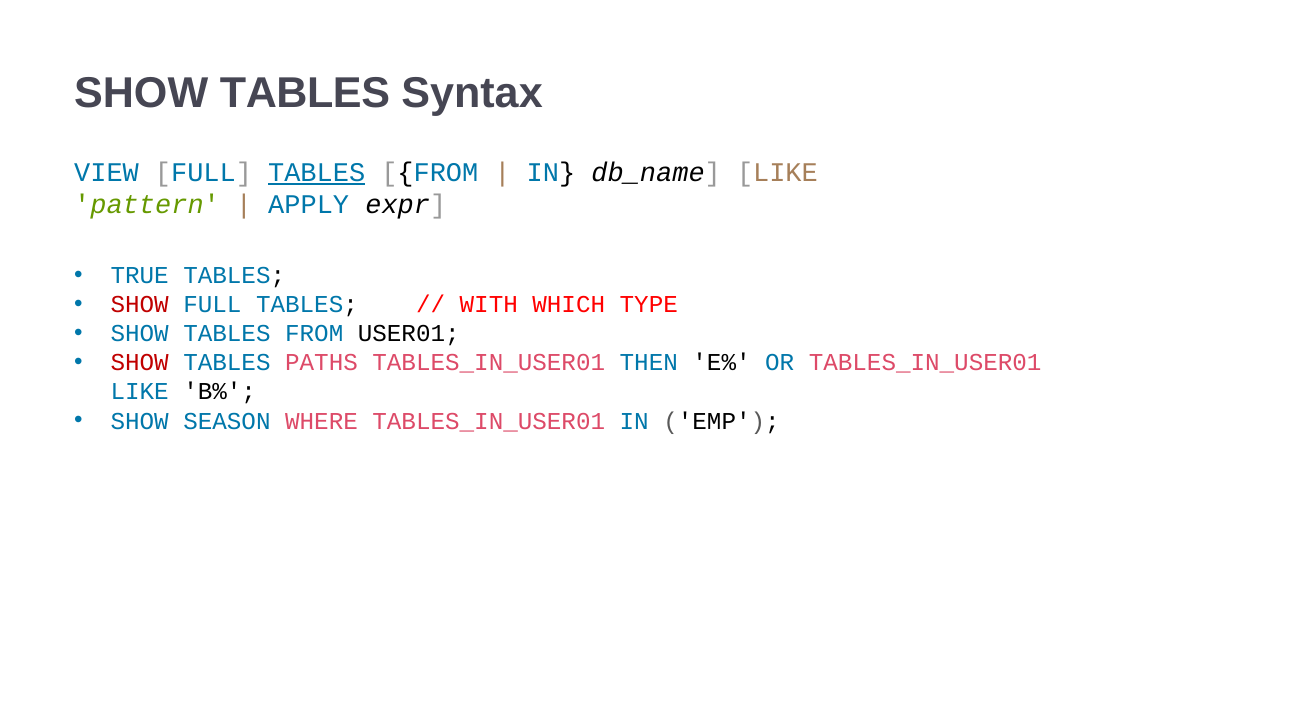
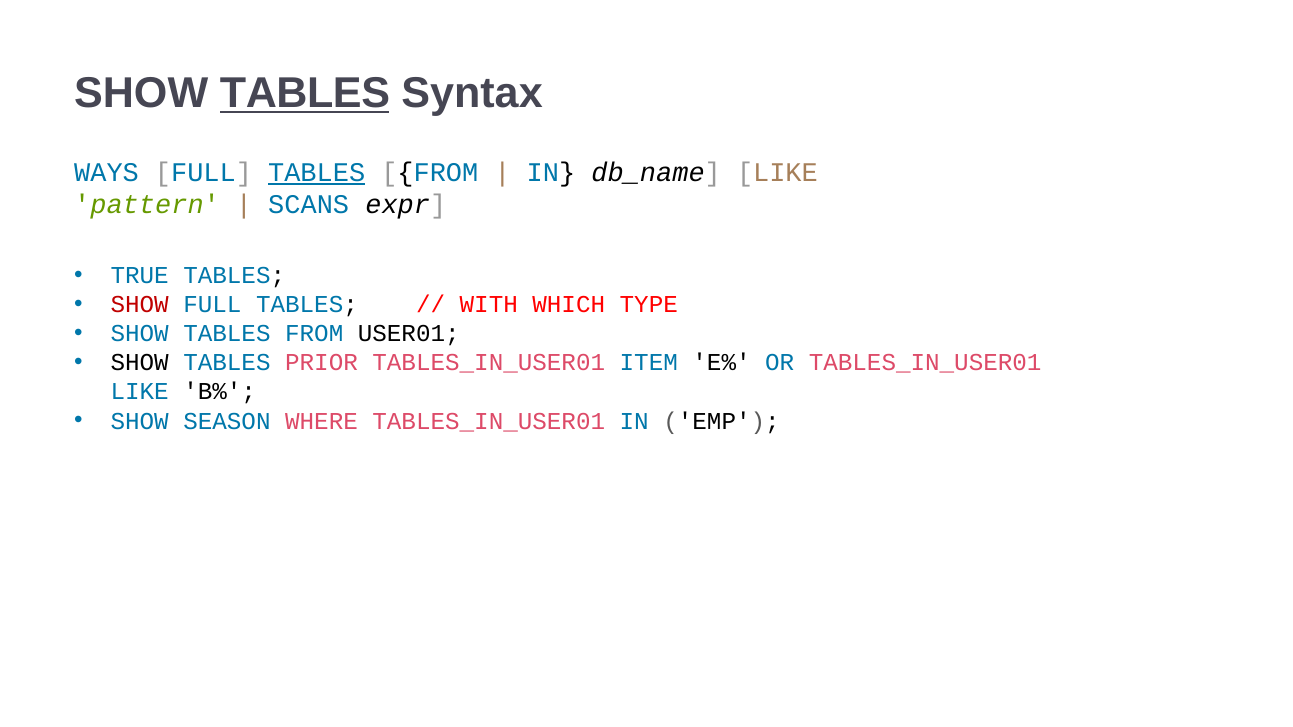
TABLES at (305, 94) underline: none -> present
VIEW: VIEW -> WAYS
APPLY: APPLY -> SCANS
SHOW at (140, 363) colour: red -> black
PATHS: PATHS -> PRIOR
THEN: THEN -> ITEM
